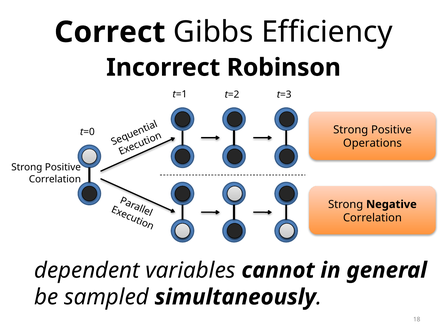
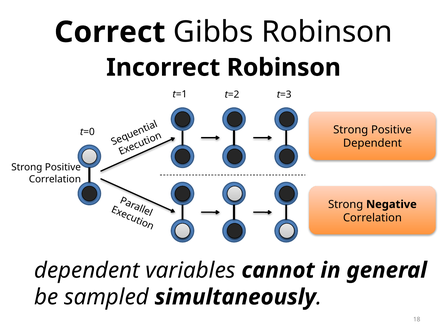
Gibbs Efficiency: Efficiency -> Robinson
Operations at (372, 143): Operations -> Dependent
